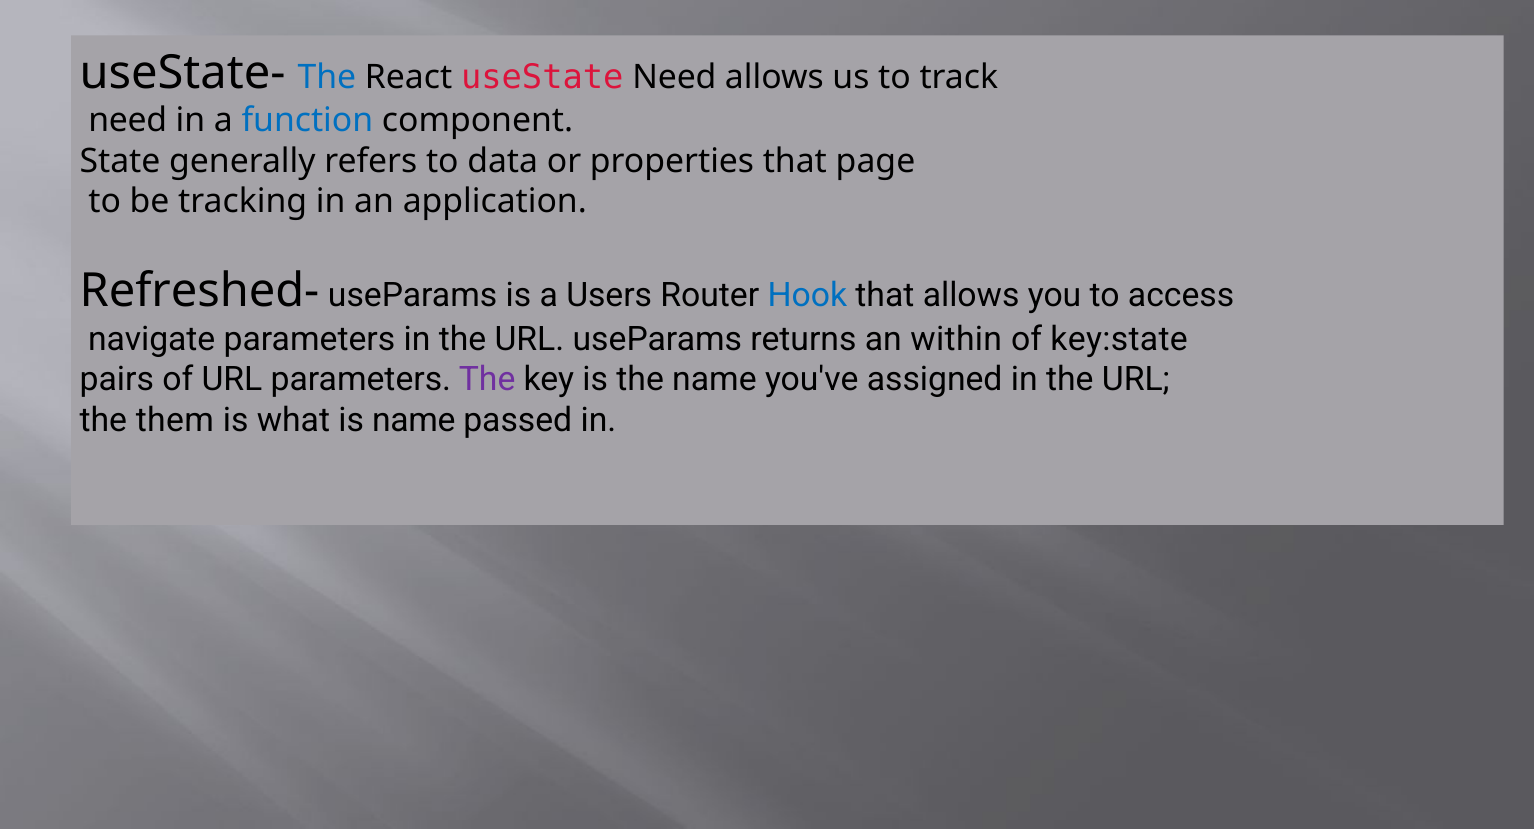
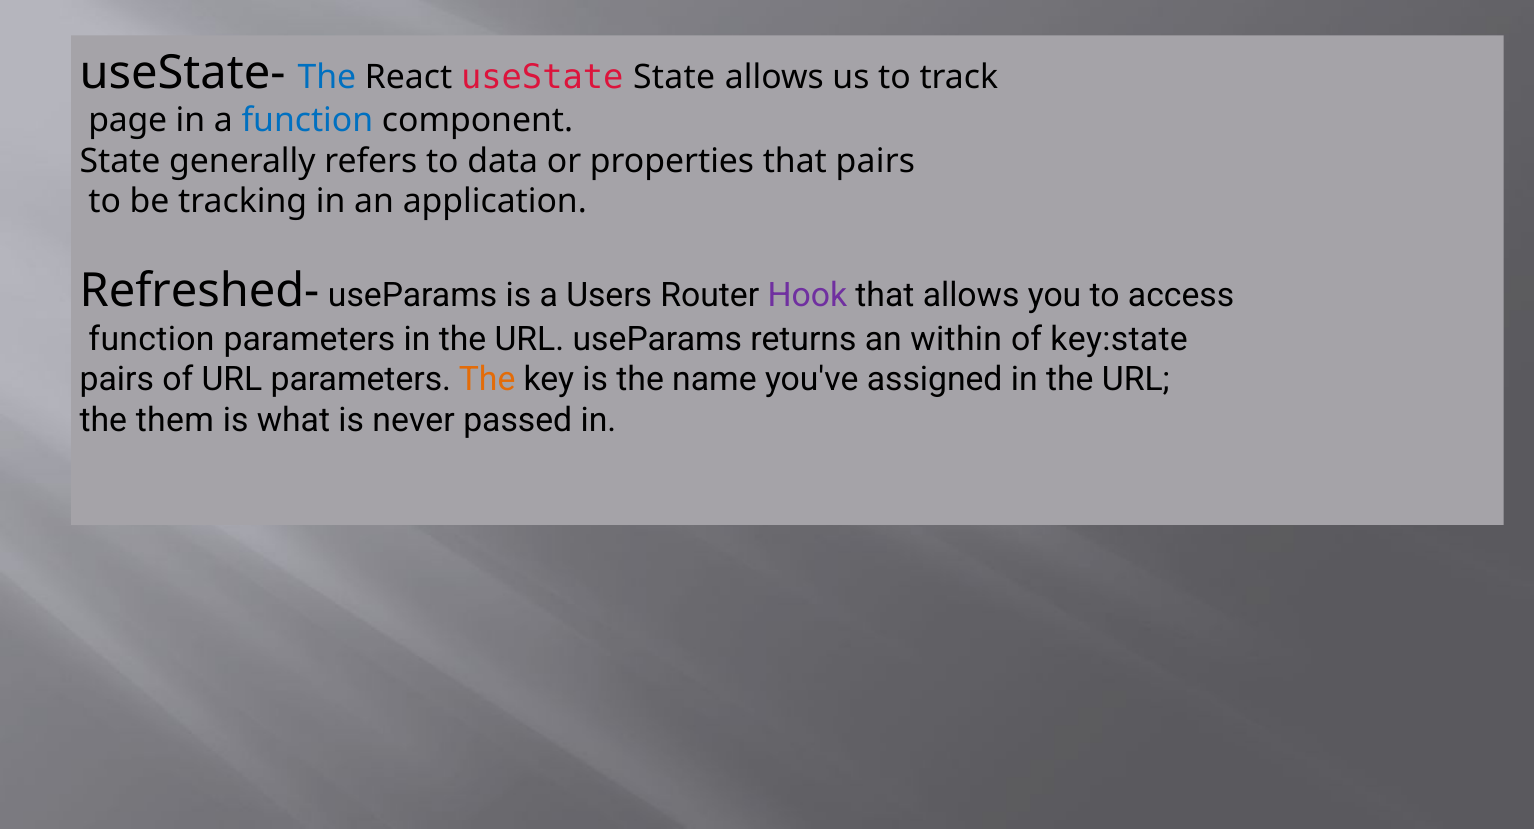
useState Need: Need -> State
need at (128, 121): need -> page
that page: page -> pairs
Hook colour: blue -> purple
navigate at (152, 339): navigate -> function
The at (487, 380) colour: purple -> orange
is name: name -> never
